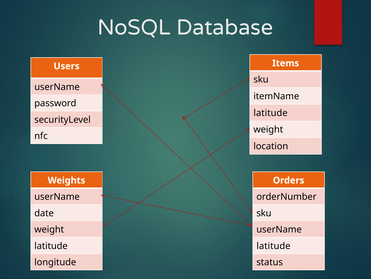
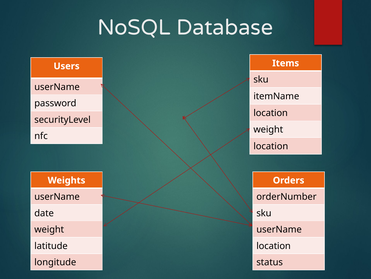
latitude at (271, 113): latitude -> location
latitude at (273, 245): latitude -> location
